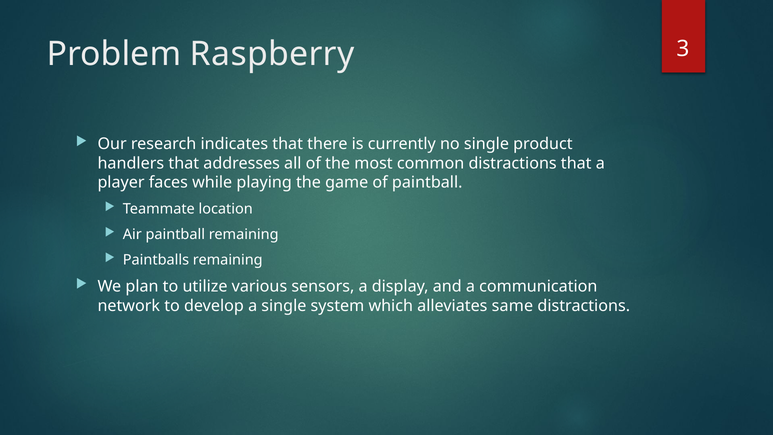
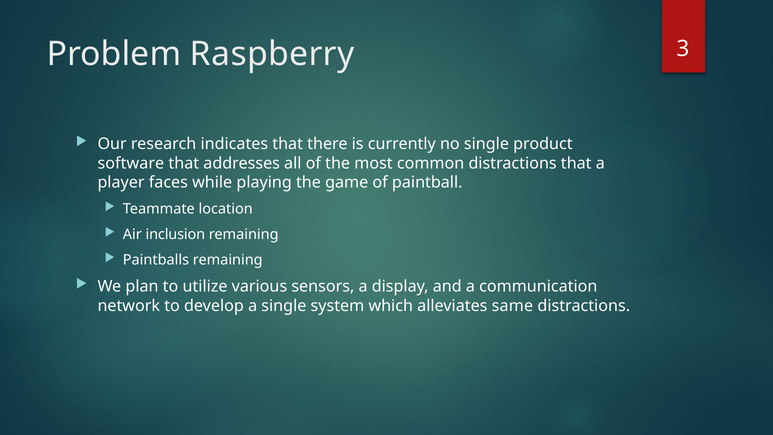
handlers: handlers -> software
Air paintball: paintball -> inclusion
